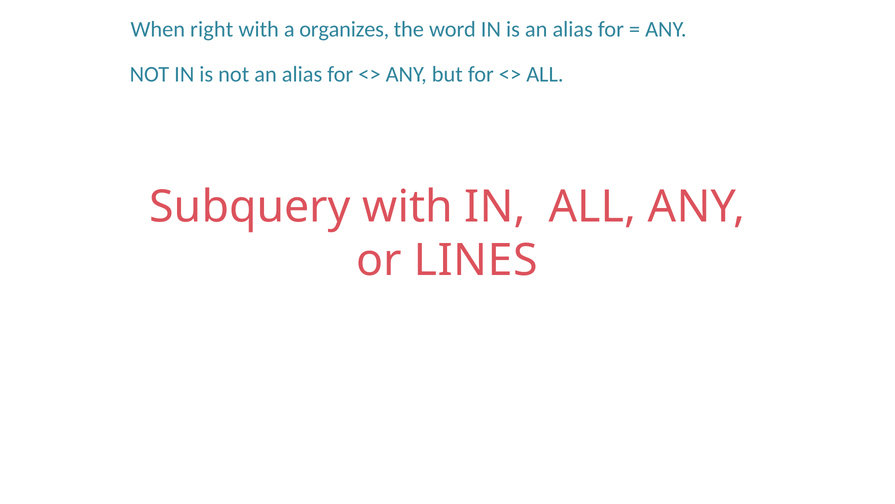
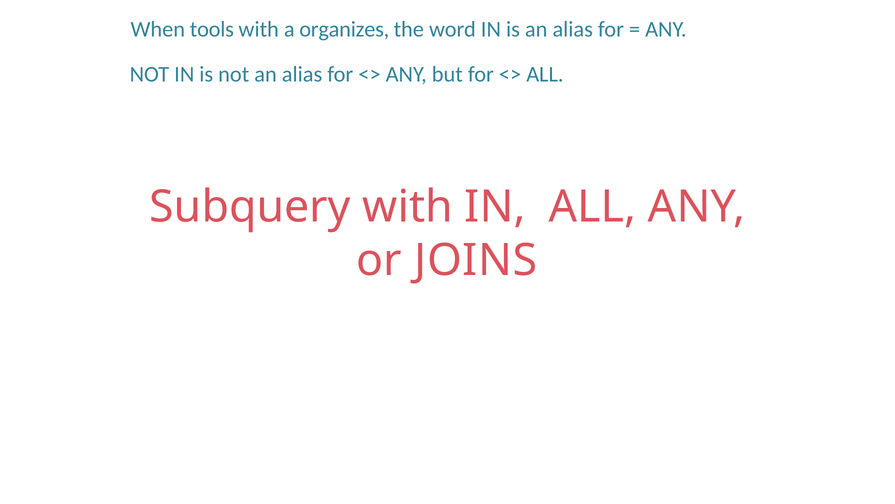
right: right -> tools
LINES: LINES -> JOINS
